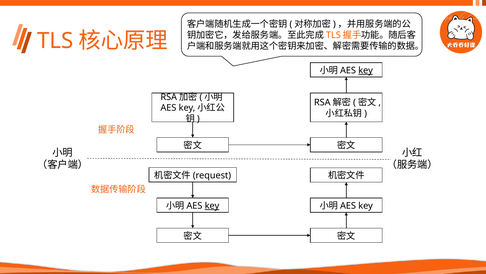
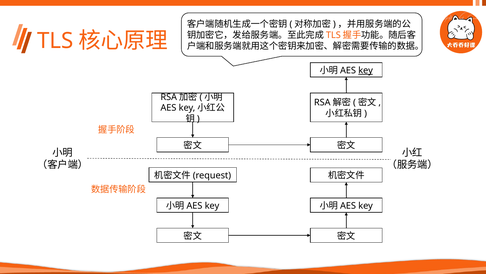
key at (212, 205) underline: present -> none
